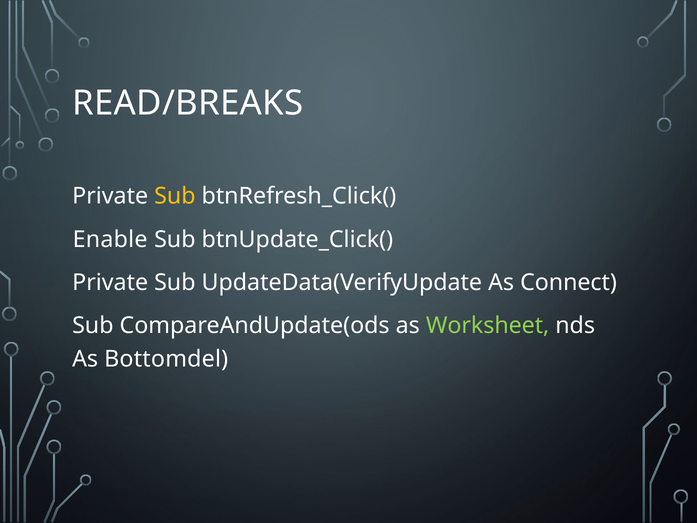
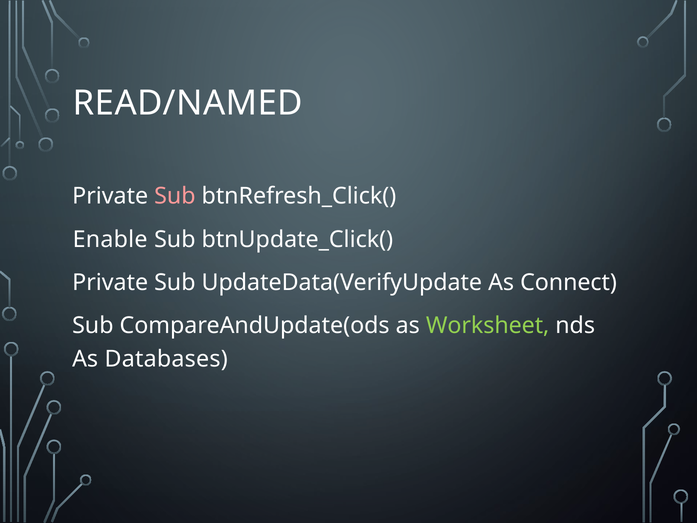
READ/BREAKS: READ/BREAKS -> READ/NAMED
Sub at (175, 196) colour: yellow -> pink
Bottomdel: Bottomdel -> Databases
